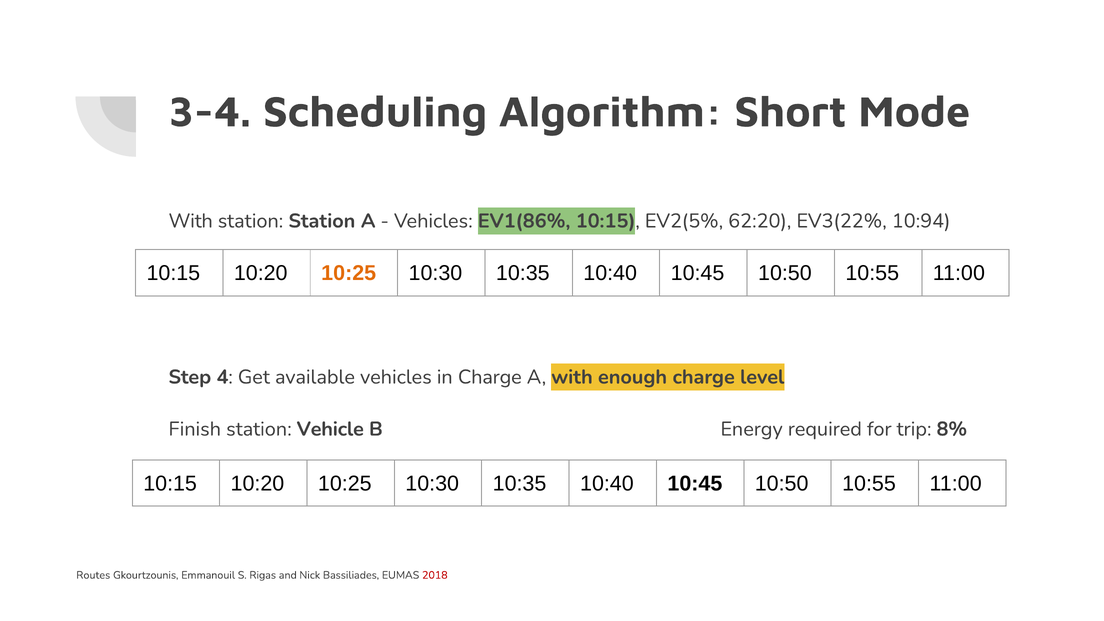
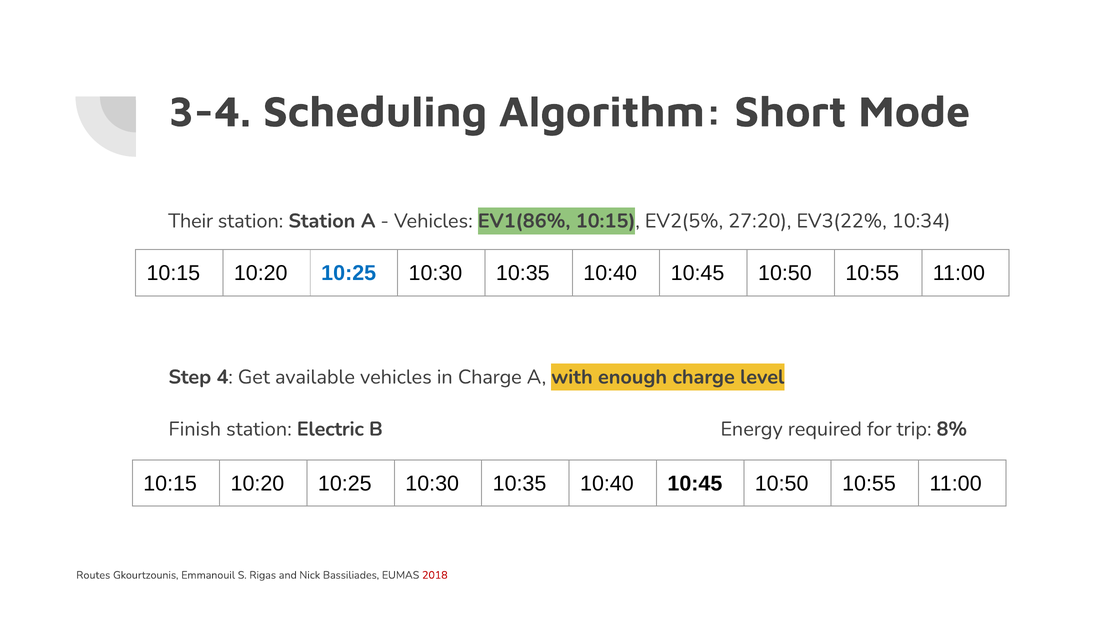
With at (191, 221): With -> Their
62:20: 62:20 -> 27:20
10:94: 10:94 -> 10:34
10:25 at (349, 273) colour: orange -> blue
Vehicle: Vehicle -> Electric
